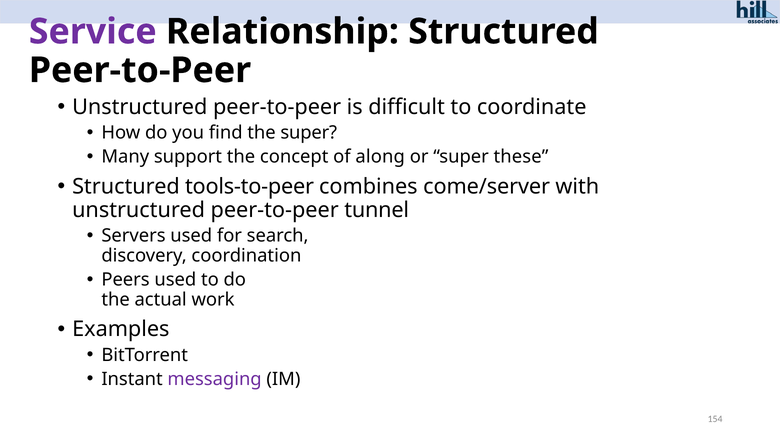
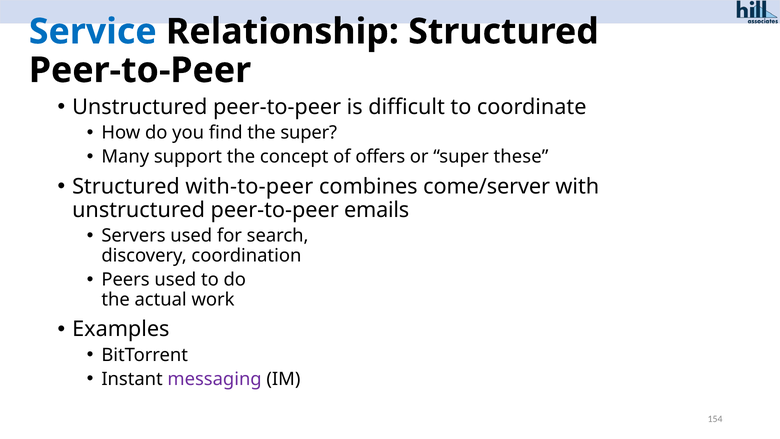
Service colour: purple -> blue
along: along -> offers
tools-to-peer: tools-to-peer -> with-to-peer
tunnel: tunnel -> emails
